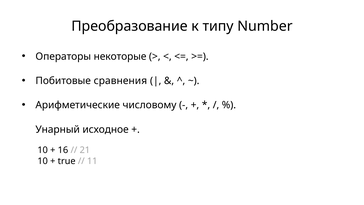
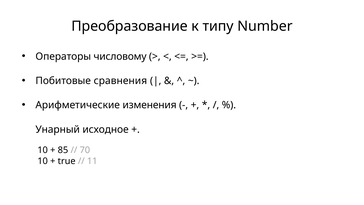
некоторые: некоторые -> числовому
числовому: числовому -> изменения
16: 16 -> 85
21: 21 -> 70
